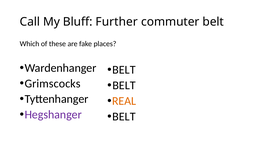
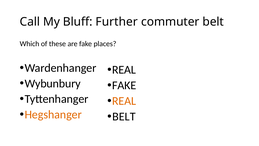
BELT at (124, 70): BELT -> REAL
Grimscocks: Grimscocks -> Wybunbury
BELT at (124, 85): BELT -> FAKE
Hegshanger colour: purple -> orange
